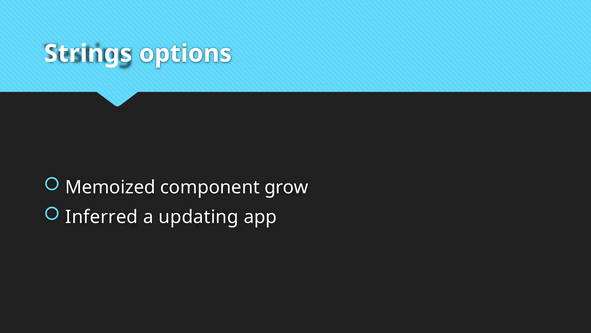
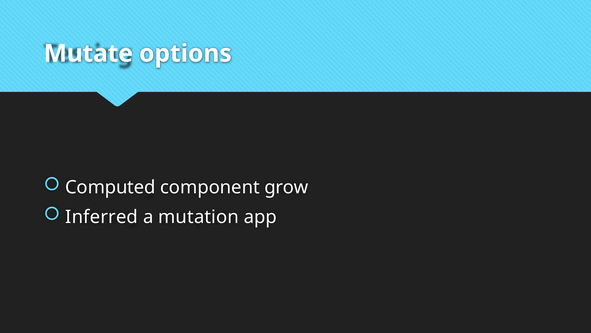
Strings: Strings -> Mutate
Memoized: Memoized -> Computed
updating: updating -> mutation
